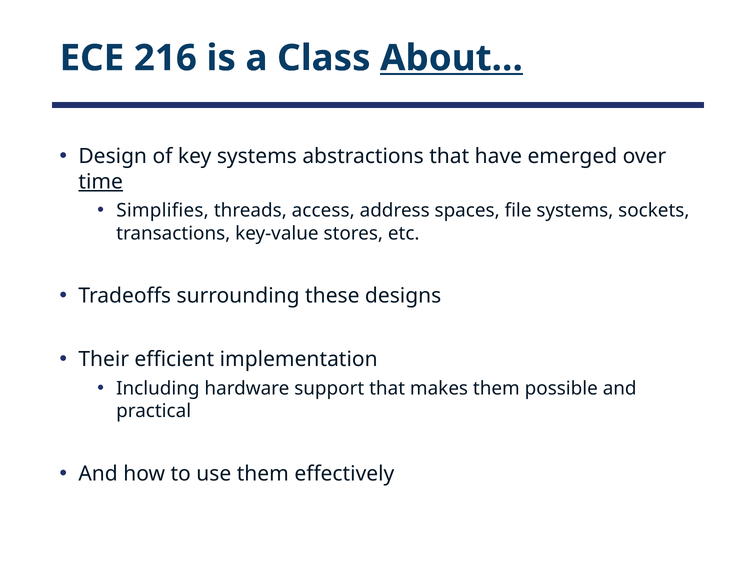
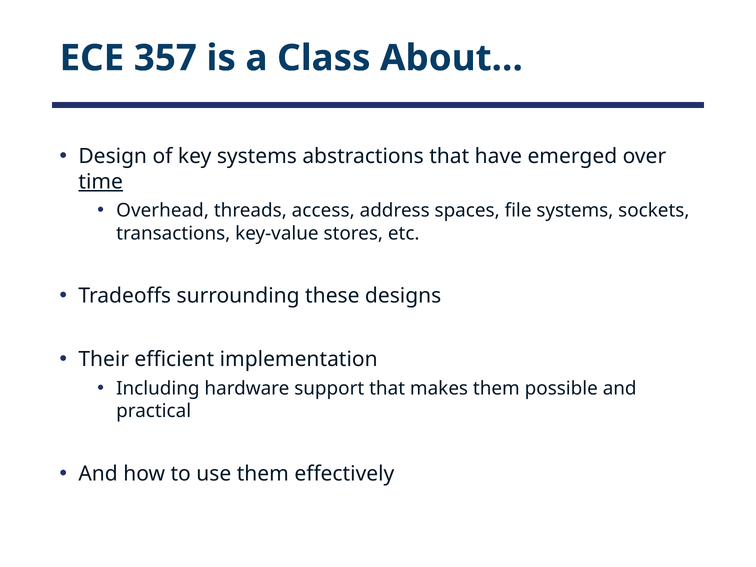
216: 216 -> 357
About… underline: present -> none
Simplifies: Simplifies -> Overhead
